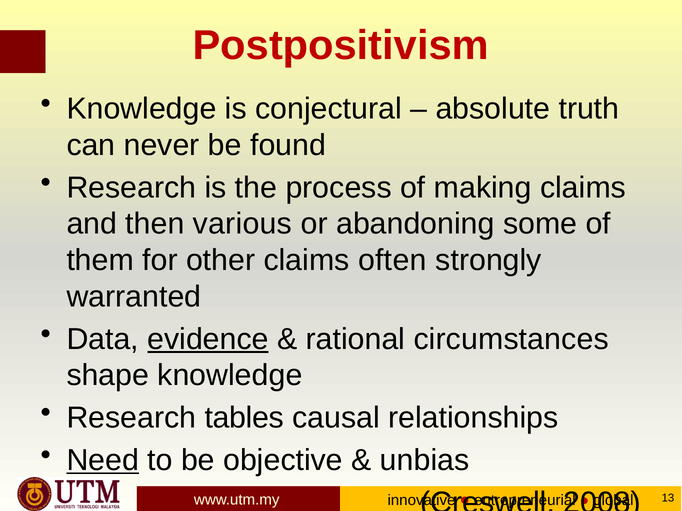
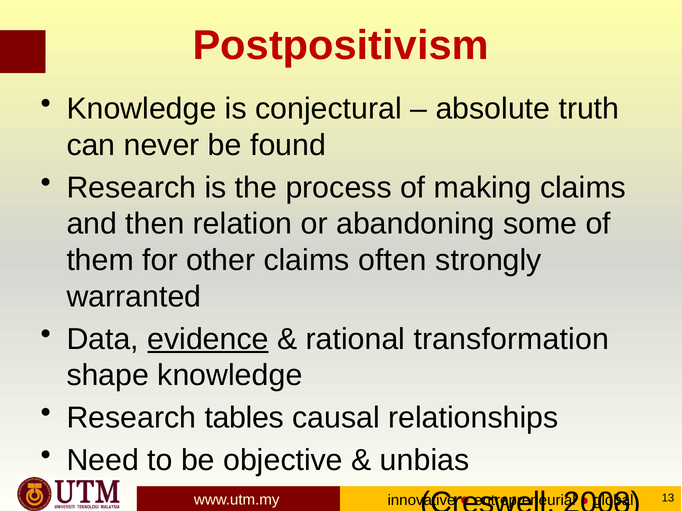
various: various -> relation
circumstances: circumstances -> transformation
Need underline: present -> none
